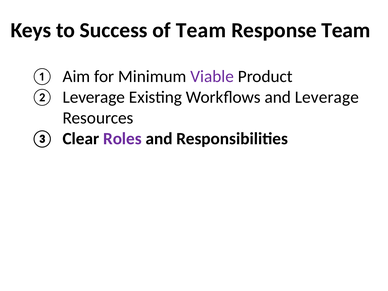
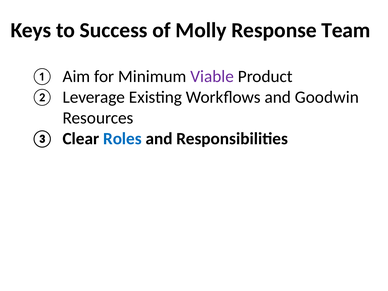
of Team: Team -> Molly
and Leverage: Leverage -> Goodwin
Roles colour: purple -> blue
